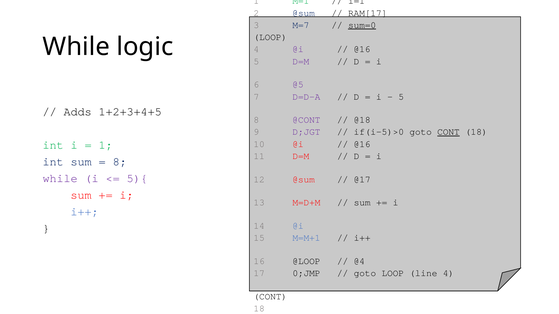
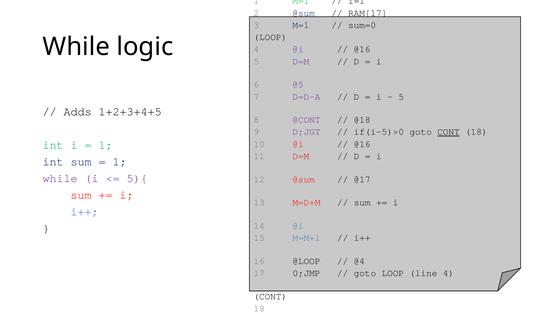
3 M=7: M=7 -> M=1
sum=0 underline: present -> none
8 at (120, 162): 8 -> 1
